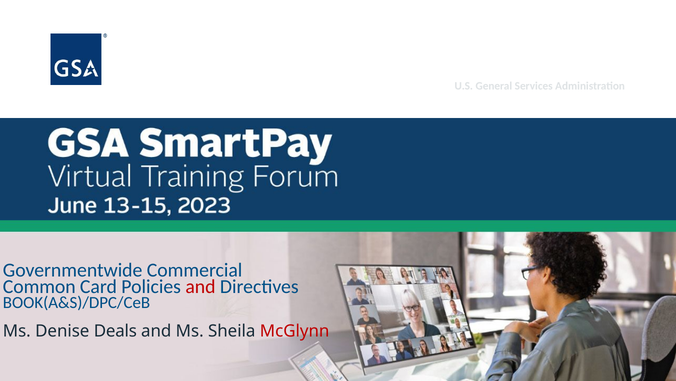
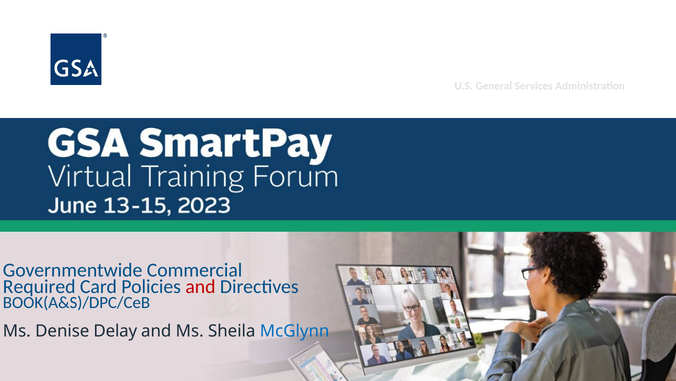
Common: Common -> Required
Deals: Deals -> Delay
McGlynn colour: red -> blue
